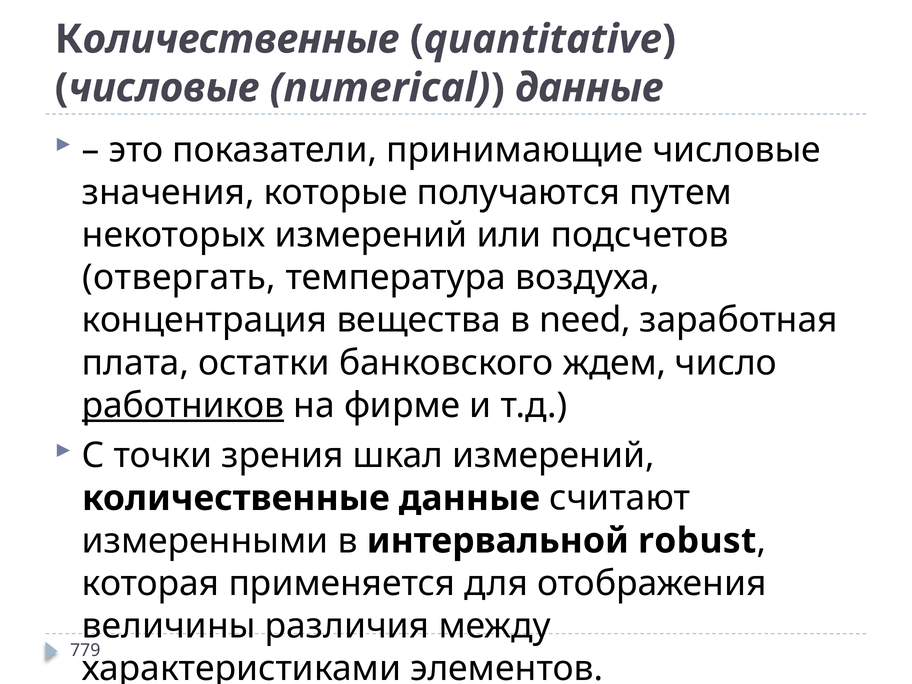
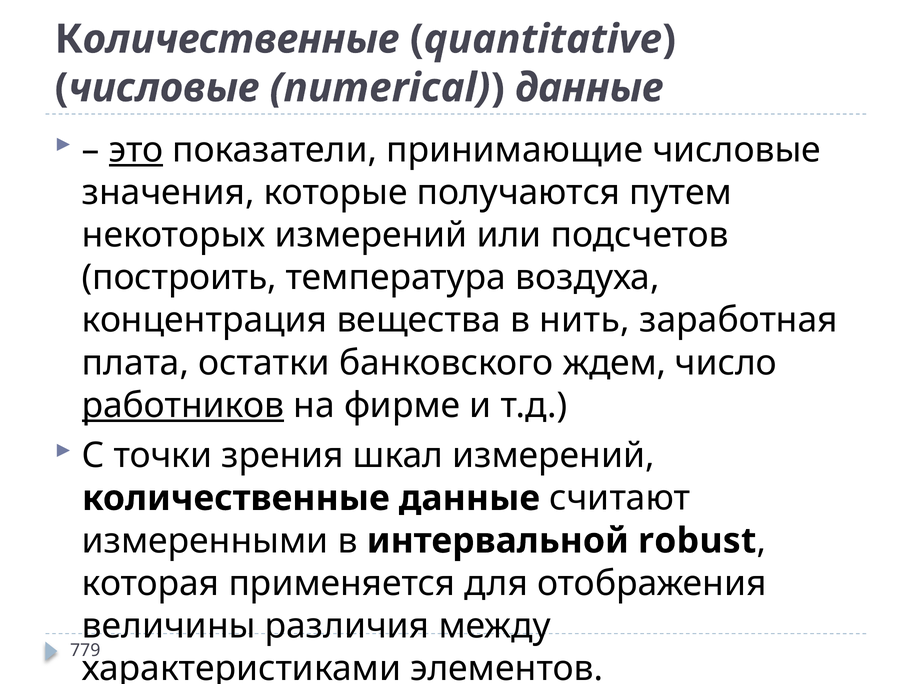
это underline: none -> present
отвергать: отвергать -> построить
need: need -> нить
